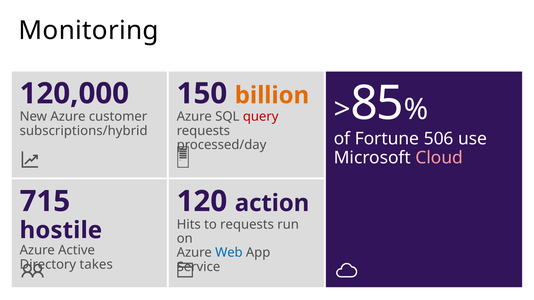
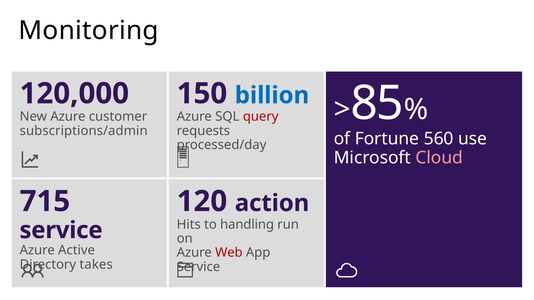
billion colour: orange -> blue
subscriptions/hybrid: subscriptions/hybrid -> subscriptions/admin
506: 506 -> 560
requests at (247, 225): requests -> handling
hostile at (61, 231): hostile -> service
Web colour: blue -> red
